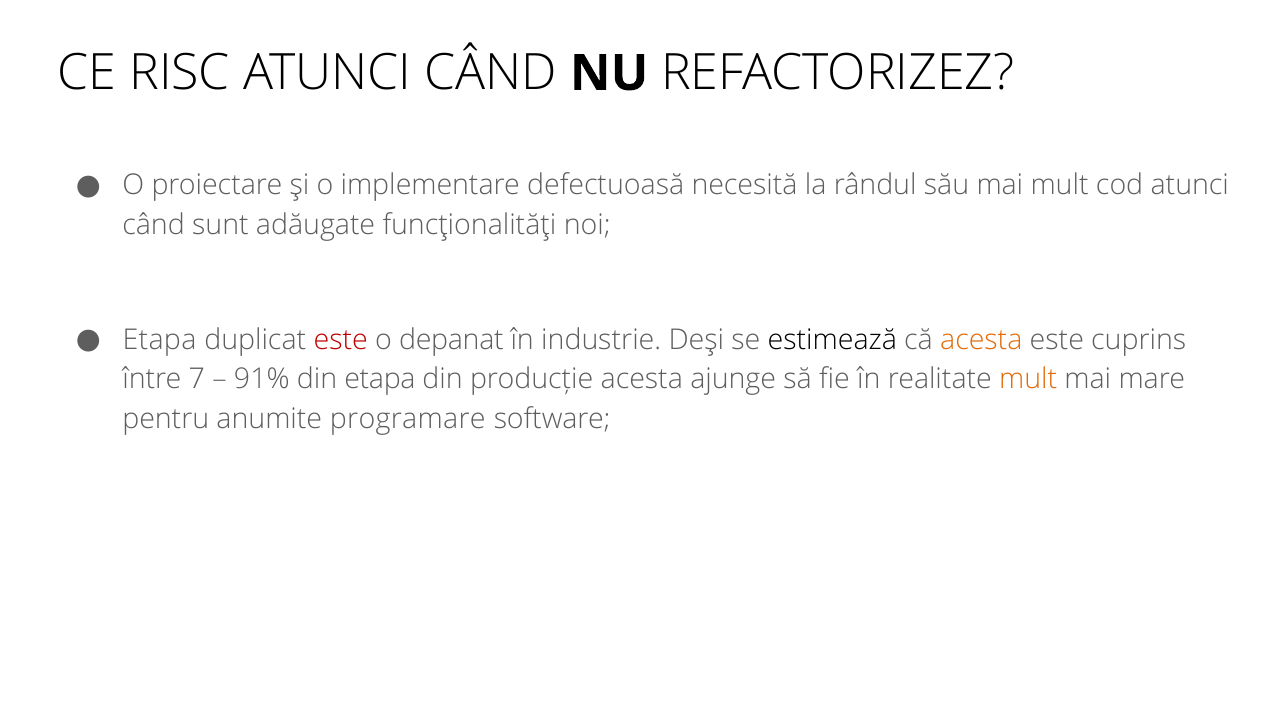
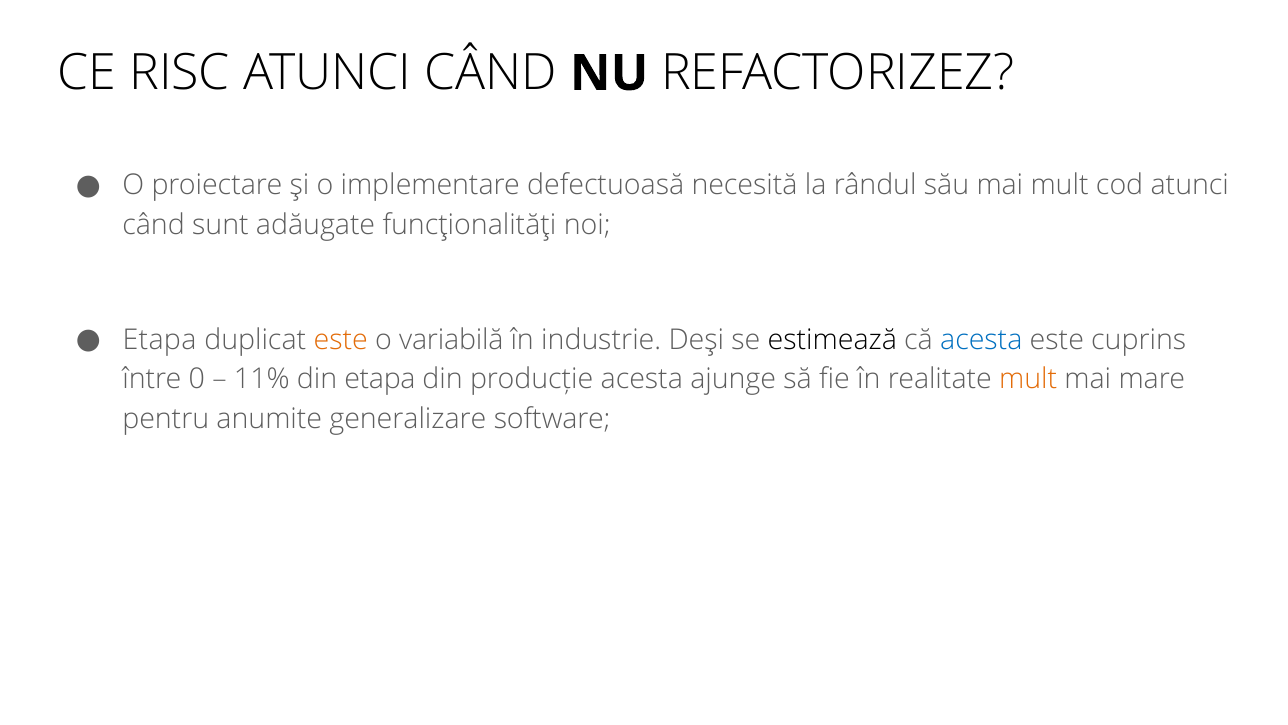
este at (341, 339) colour: red -> orange
depanat: depanat -> variabilă
acesta at (981, 339) colour: orange -> blue
7: 7 -> 0
91%: 91% -> 11%
programare: programare -> generalizare
